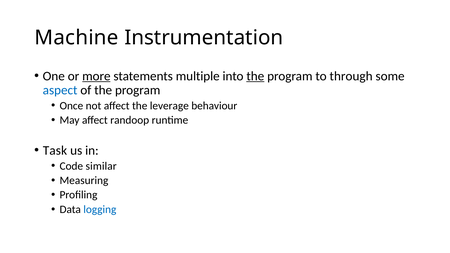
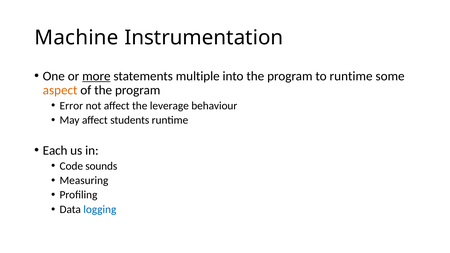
the at (255, 76) underline: present -> none
to through: through -> runtime
aspect colour: blue -> orange
Once: Once -> Error
randoop: randoop -> students
Task: Task -> Each
similar: similar -> sounds
